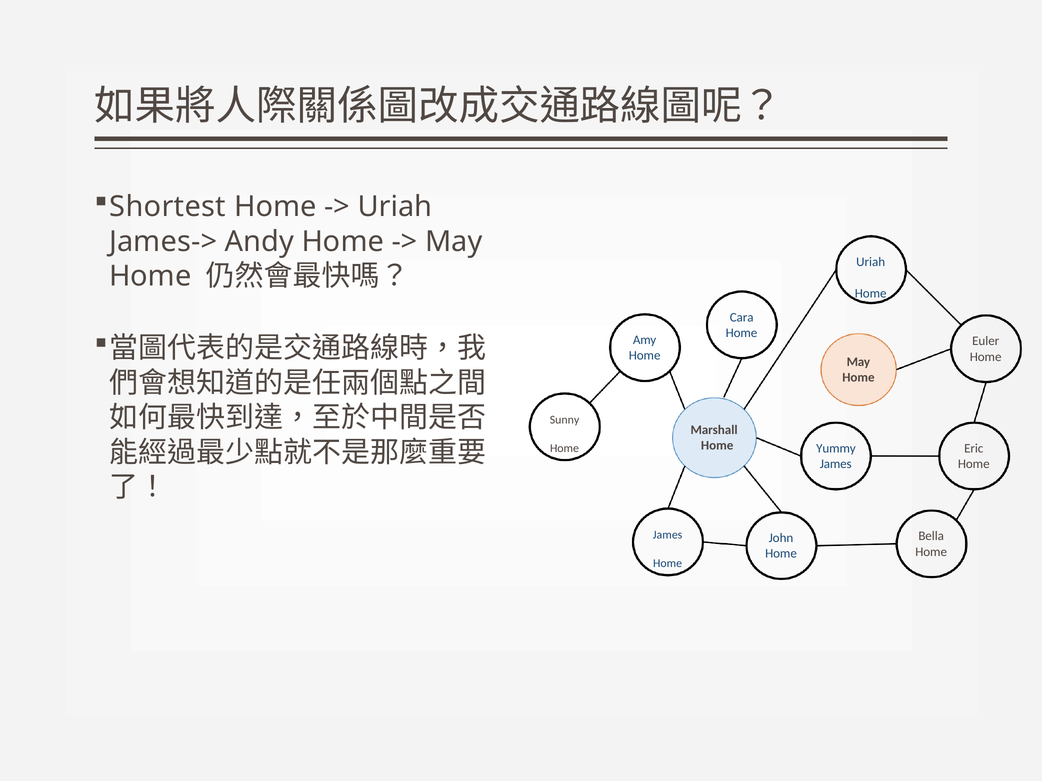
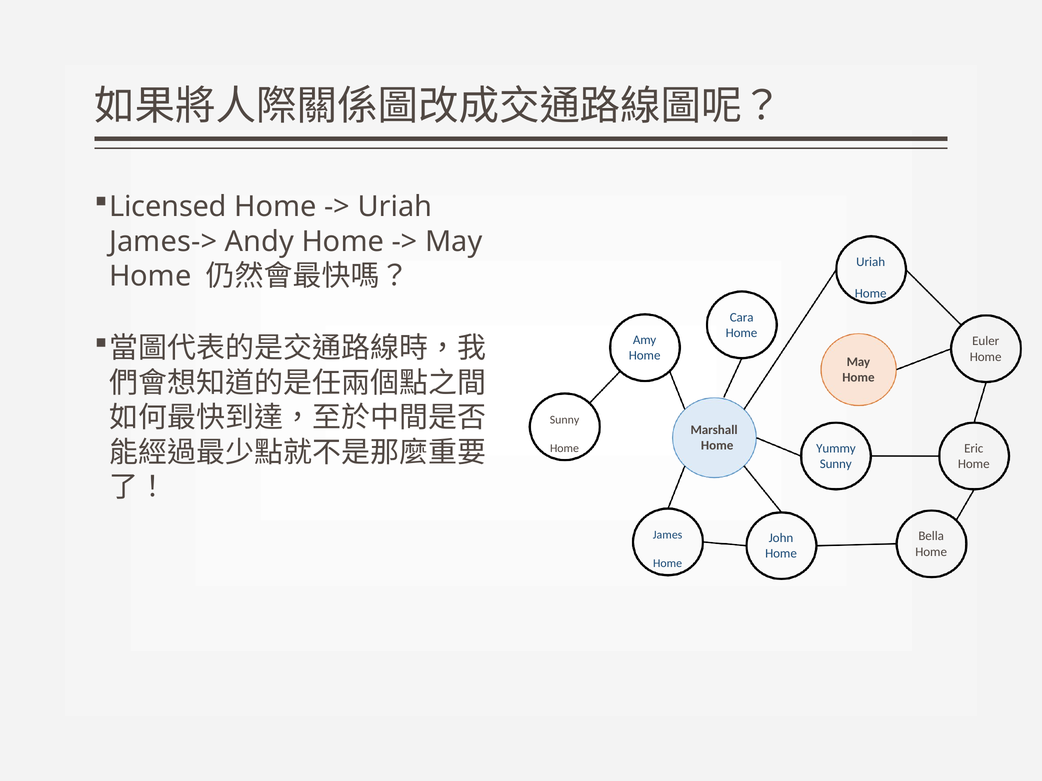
Shortest: Shortest -> Licensed
James at (836, 464): James -> Sunny
